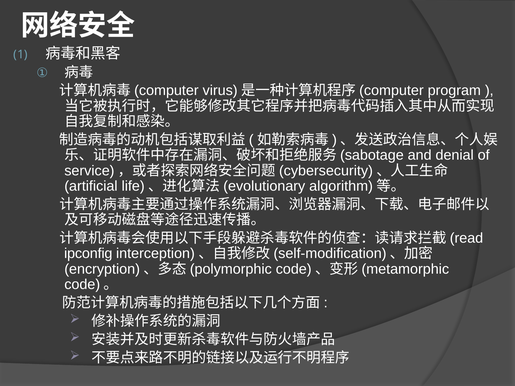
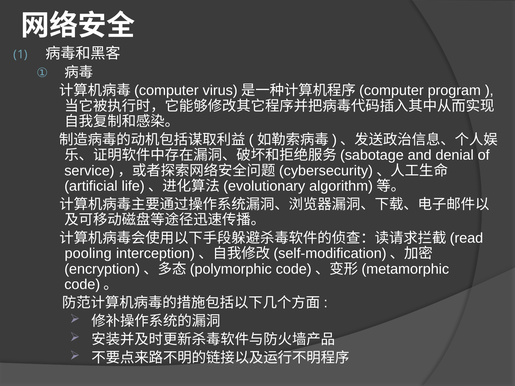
ipconfig: ipconfig -> pooling
